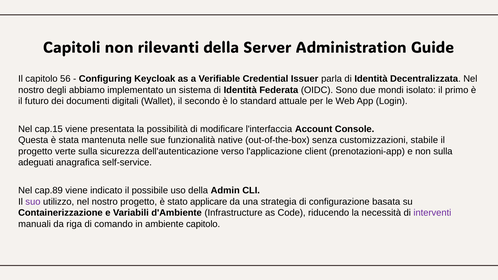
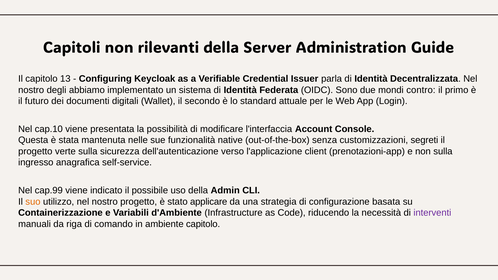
56: 56 -> 13
isolato: isolato -> contro
cap.15: cap.15 -> cap.10
stabile: stabile -> segreti
adeguati: adeguati -> ingresso
cap.89: cap.89 -> cap.99
suo colour: purple -> orange
